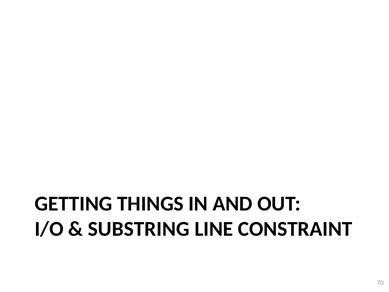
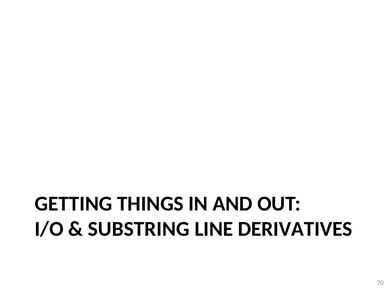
CONSTRAINT: CONSTRAINT -> DERIVATIVES
